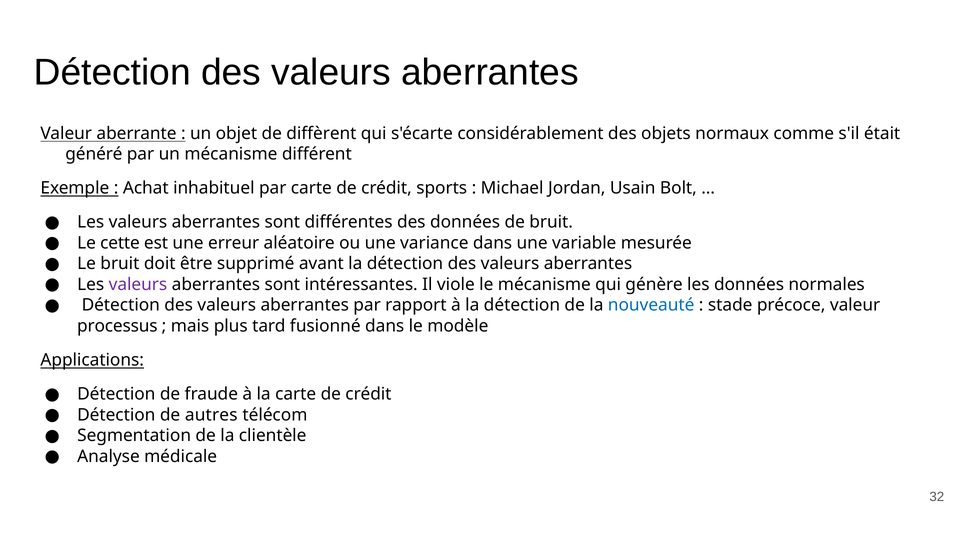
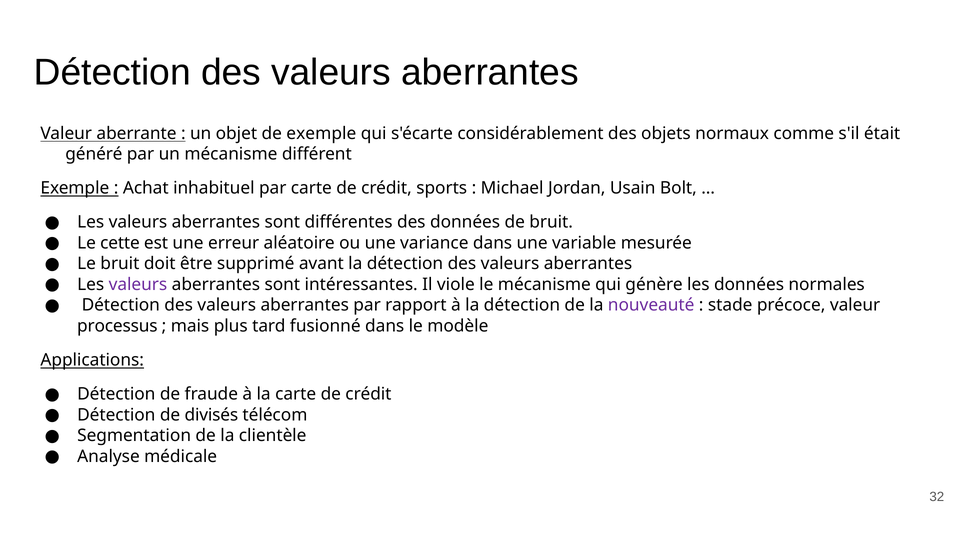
de diffèrent: diffèrent -> exemple
nouveauté colour: blue -> purple
autres: autres -> divisés
